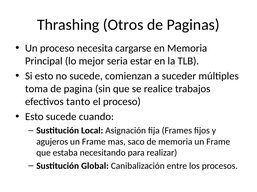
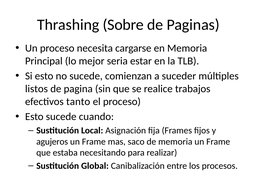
Otros: Otros -> Sobre
toma: toma -> listos
